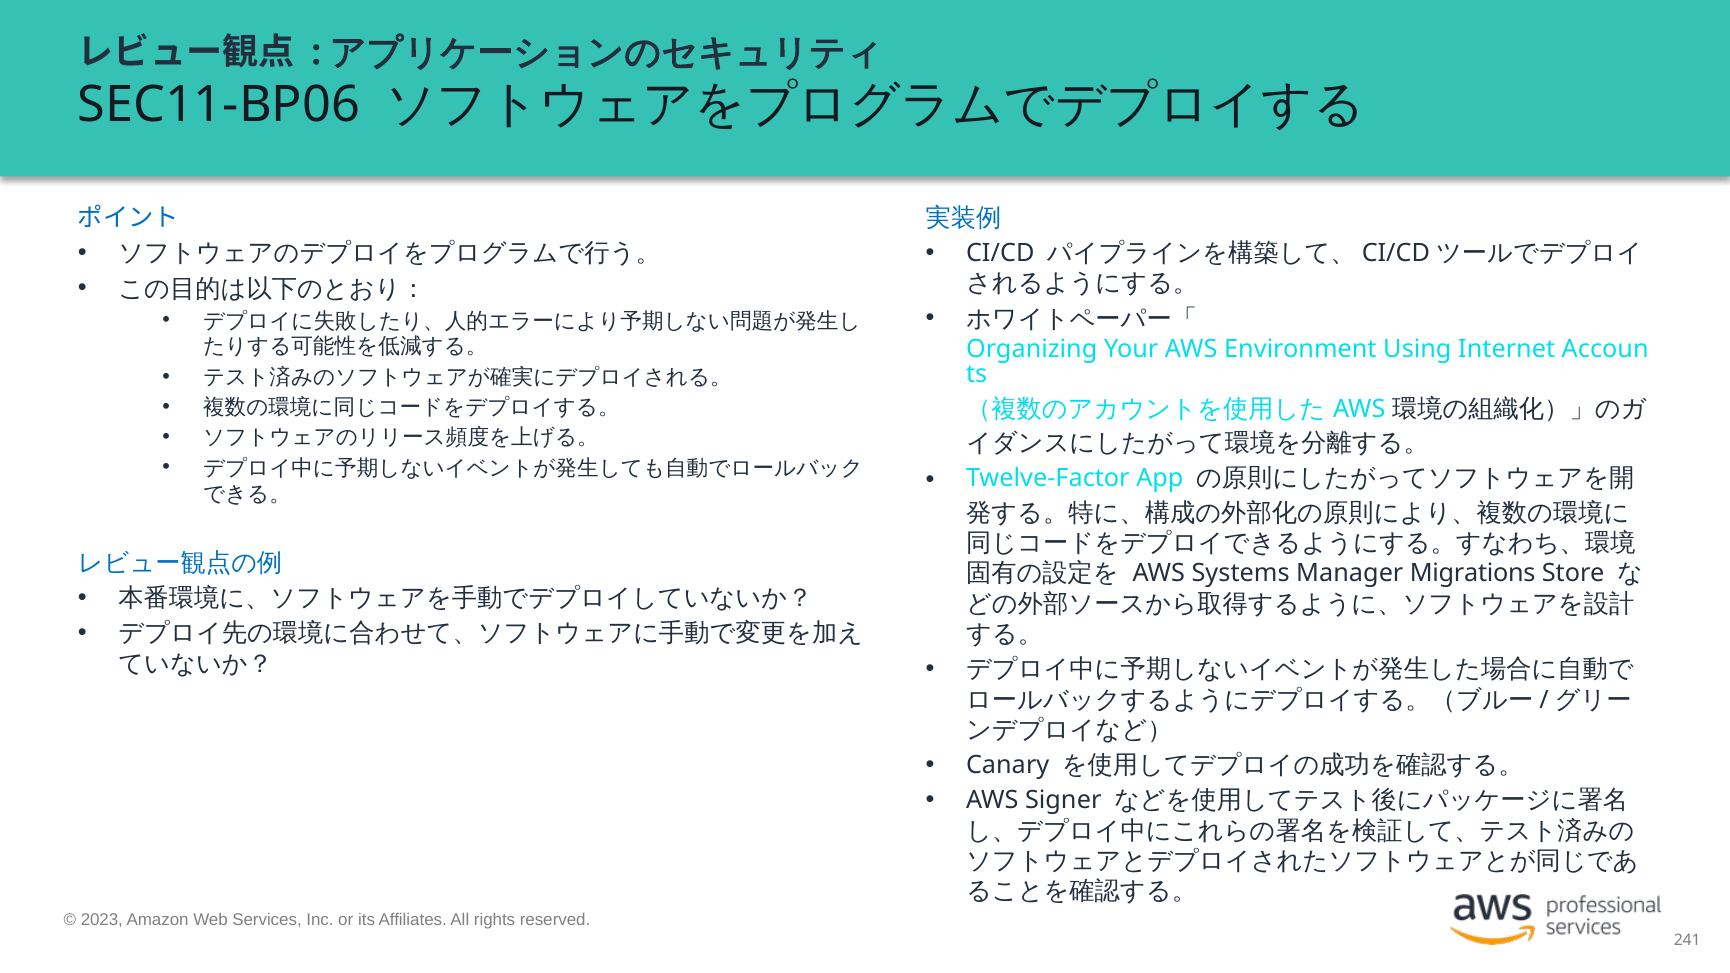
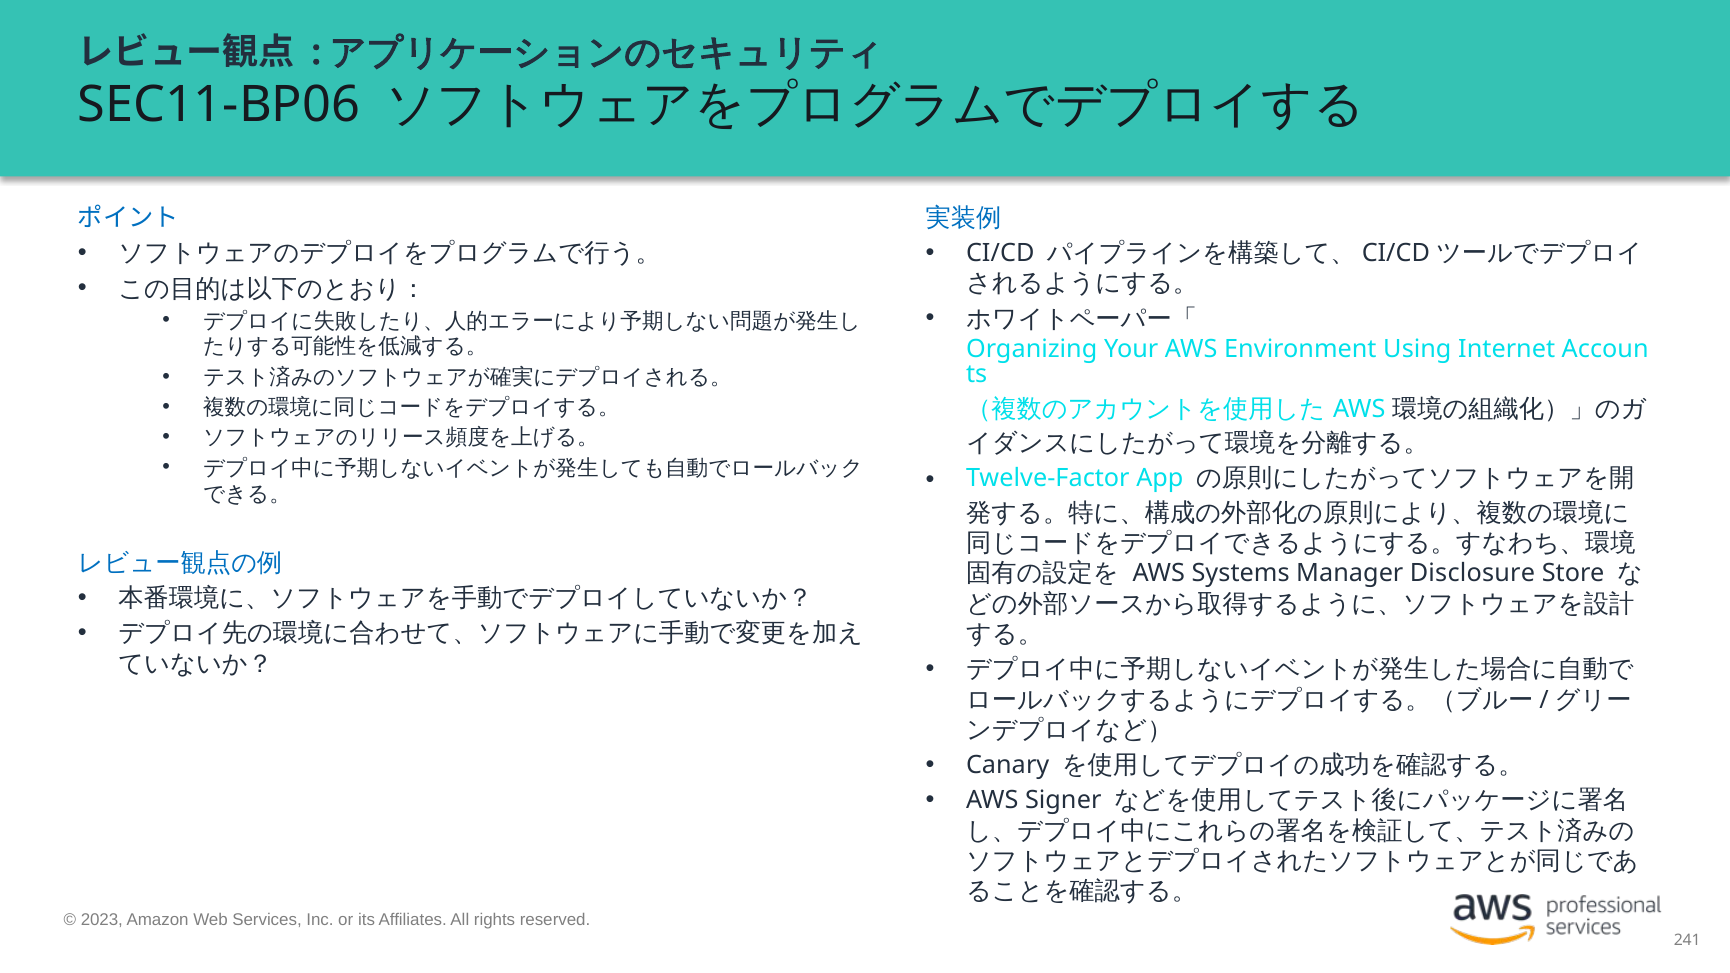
Migrations: Migrations -> Disclosure
